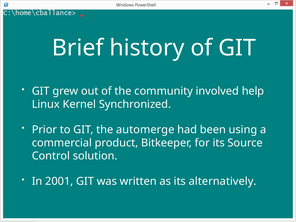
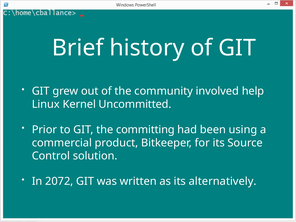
Synchronized: Synchronized -> Uncommitted
automerge: automerge -> committing
2001: 2001 -> 2072
